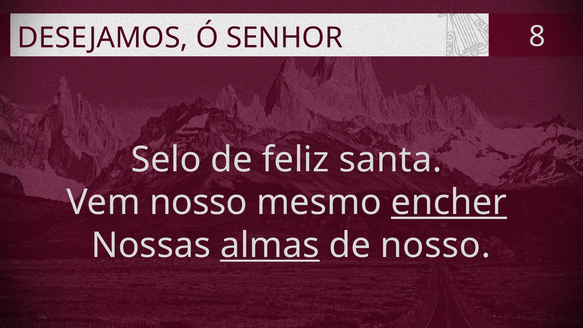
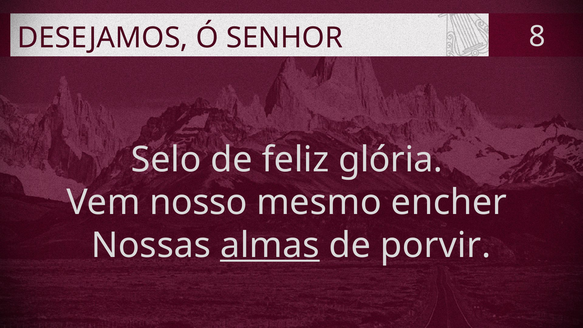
santa: santa -> glória
encher underline: present -> none
de nosso: nosso -> porvir
